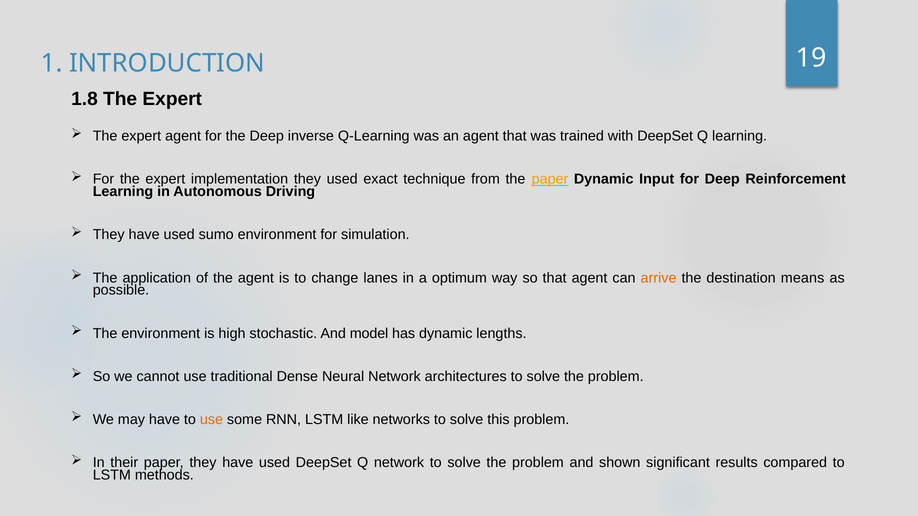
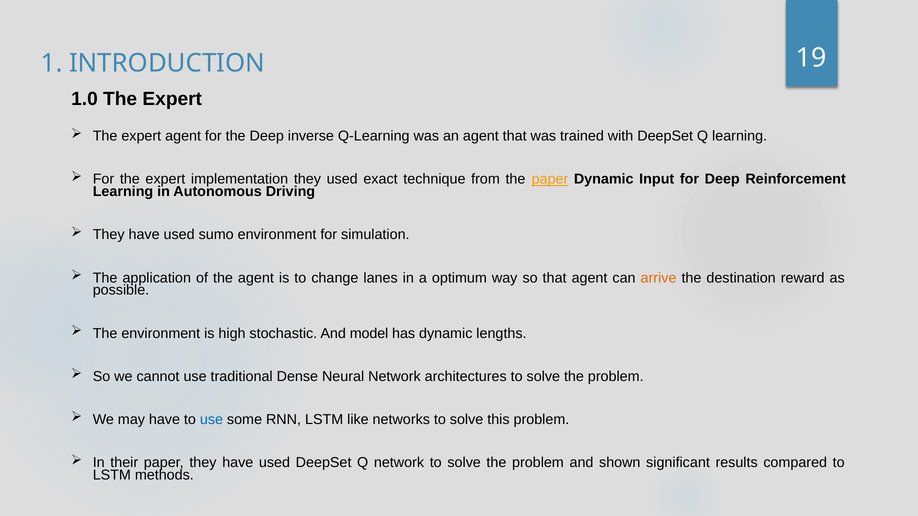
1.8: 1.8 -> 1.0
means: means -> reward
use at (211, 420) colour: orange -> blue
